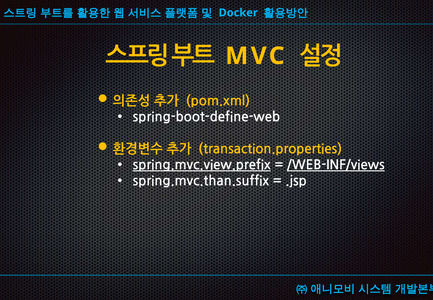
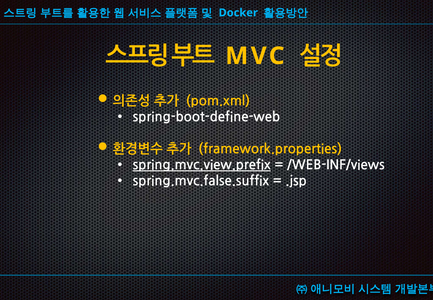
transaction.properties: transaction.properties -> framework.properties
/WEB-INF/views underline: present -> none
spring.mvc.than.suffix: spring.mvc.than.suffix -> spring.mvc.false.suffix
